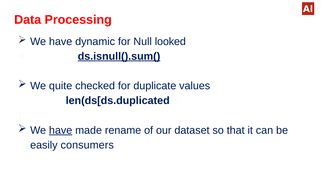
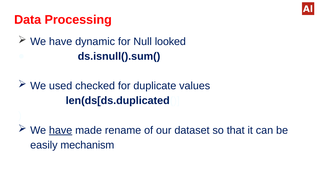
ds.isnull().sum( underline: present -> none
quite: quite -> used
consumers: consumers -> mechanism
